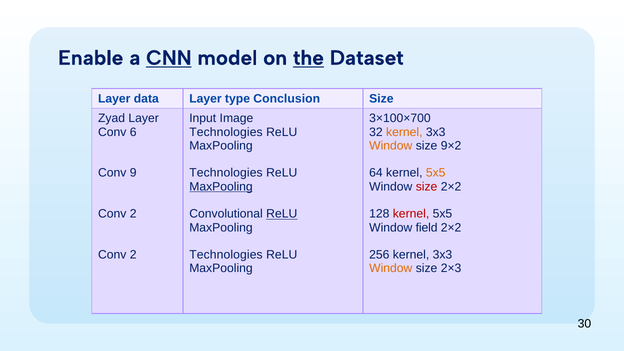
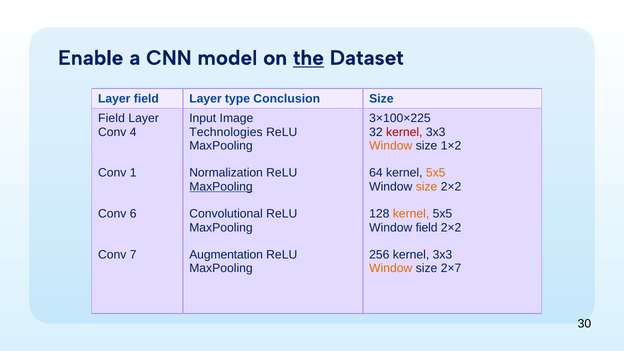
CNN underline: present -> none
Layer data: data -> field
Zyad at (112, 118): Zyad -> Field
3×100×700: 3×100×700 -> 3×100×225
6: 6 -> 4
kernel at (404, 132) colour: orange -> red
9×2: 9×2 -> 1×2
9: 9 -> 1
Technologies at (226, 173): Technologies -> Normalization
size at (427, 187) colour: red -> orange
2 at (133, 214): 2 -> 6
ReLU at (282, 214) underline: present -> none
kernel at (411, 214) colour: red -> orange
2 at (133, 255): 2 -> 7
Technologies at (226, 255): Technologies -> Augmentation
2×3: 2×3 -> 2×7
